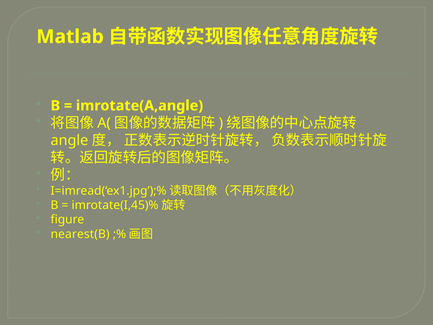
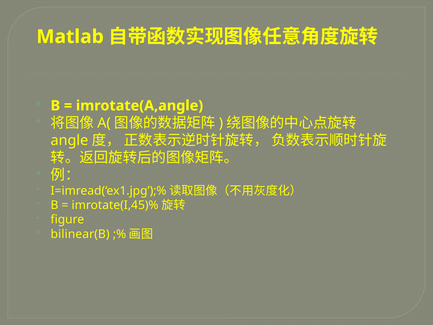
nearest(B: nearest(B -> bilinear(B
